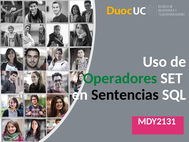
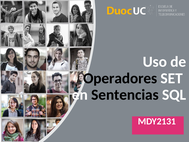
Operadores colour: green -> black
